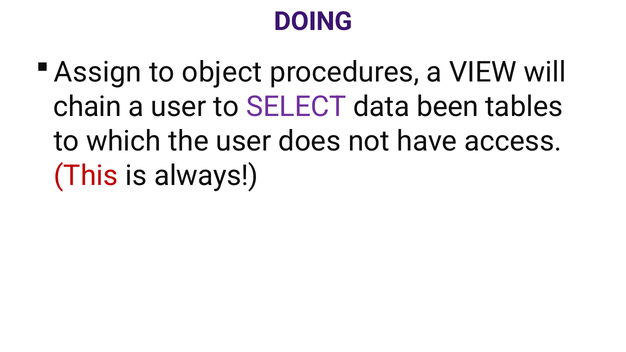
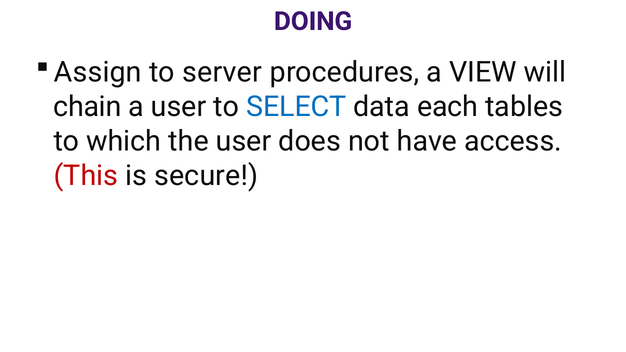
object: object -> server
SELECT colour: purple -> blue
been: been -> each
always: always -> secure
